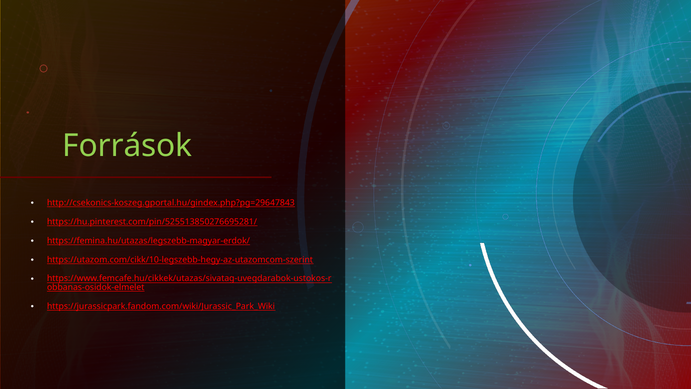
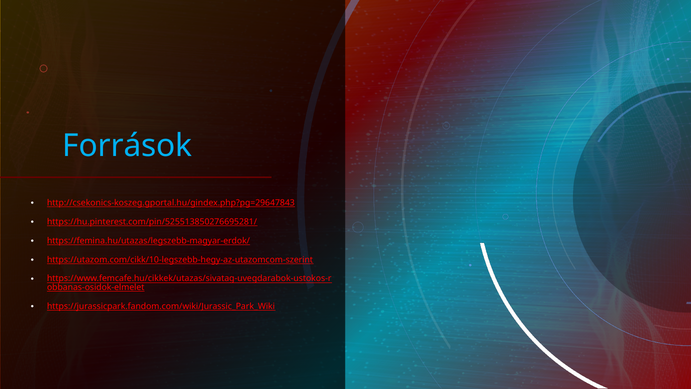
Források colour: light green -> light blue
